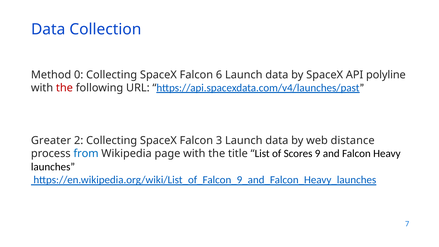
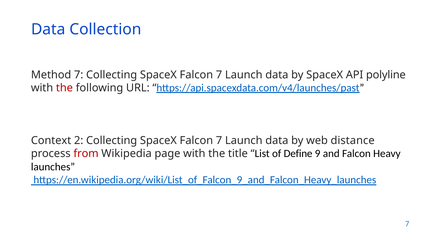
Method 0: 0 -> 7
6 at (219, 75): 6 -> 7
Greater: Greater -> Context
3 at (219, 140): 3 -> 7
from colour: blue -> red
Scores: Scores -> Define
